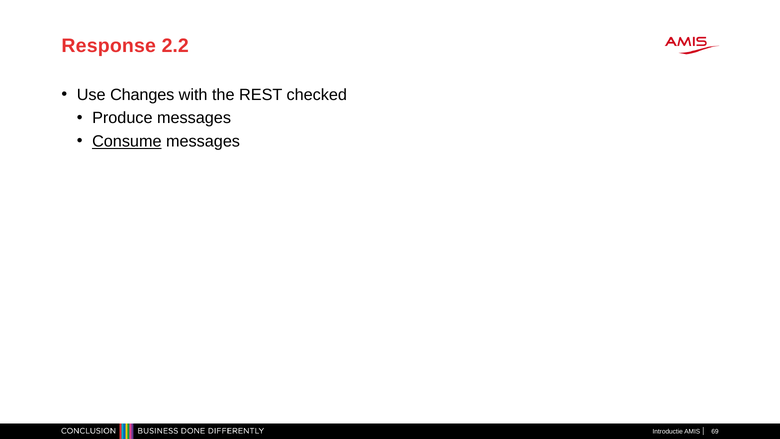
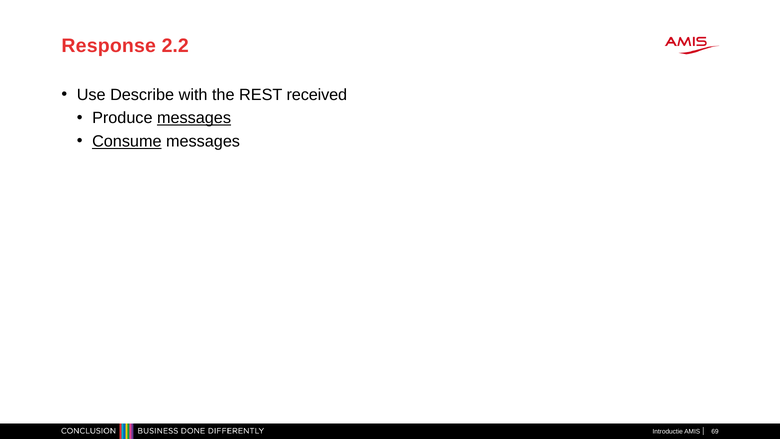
Changes: Changes -> Describe
checked: checked -> received
messages at (194, 118) underline: none -> present
